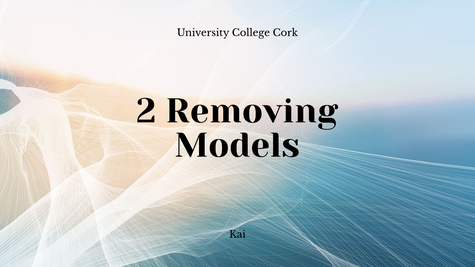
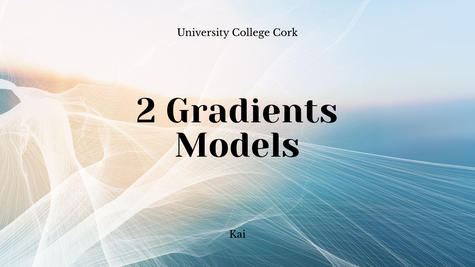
Removing: Removing -> Gradients
